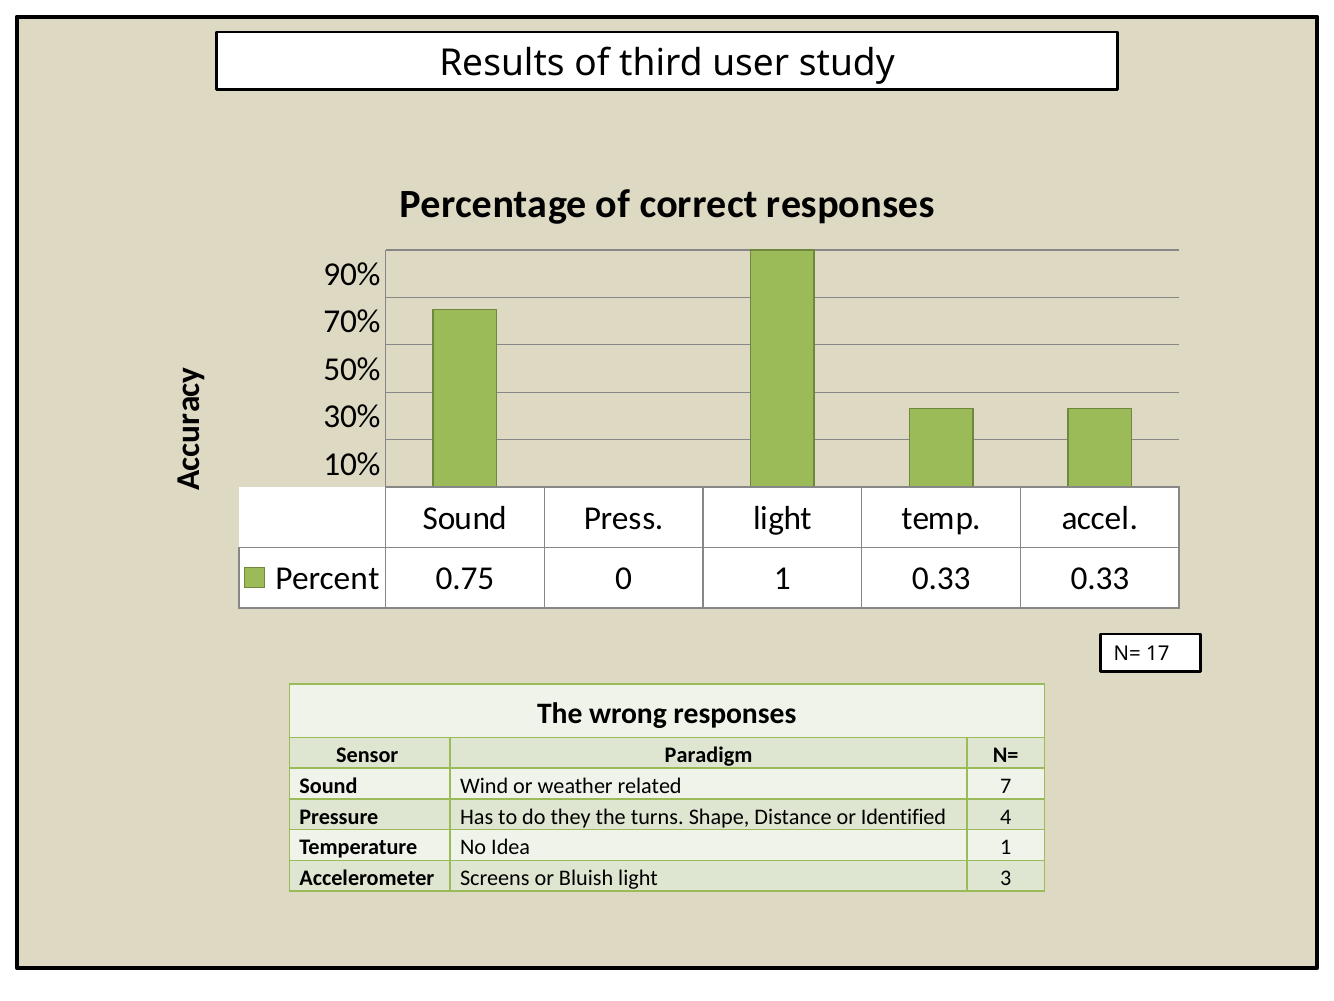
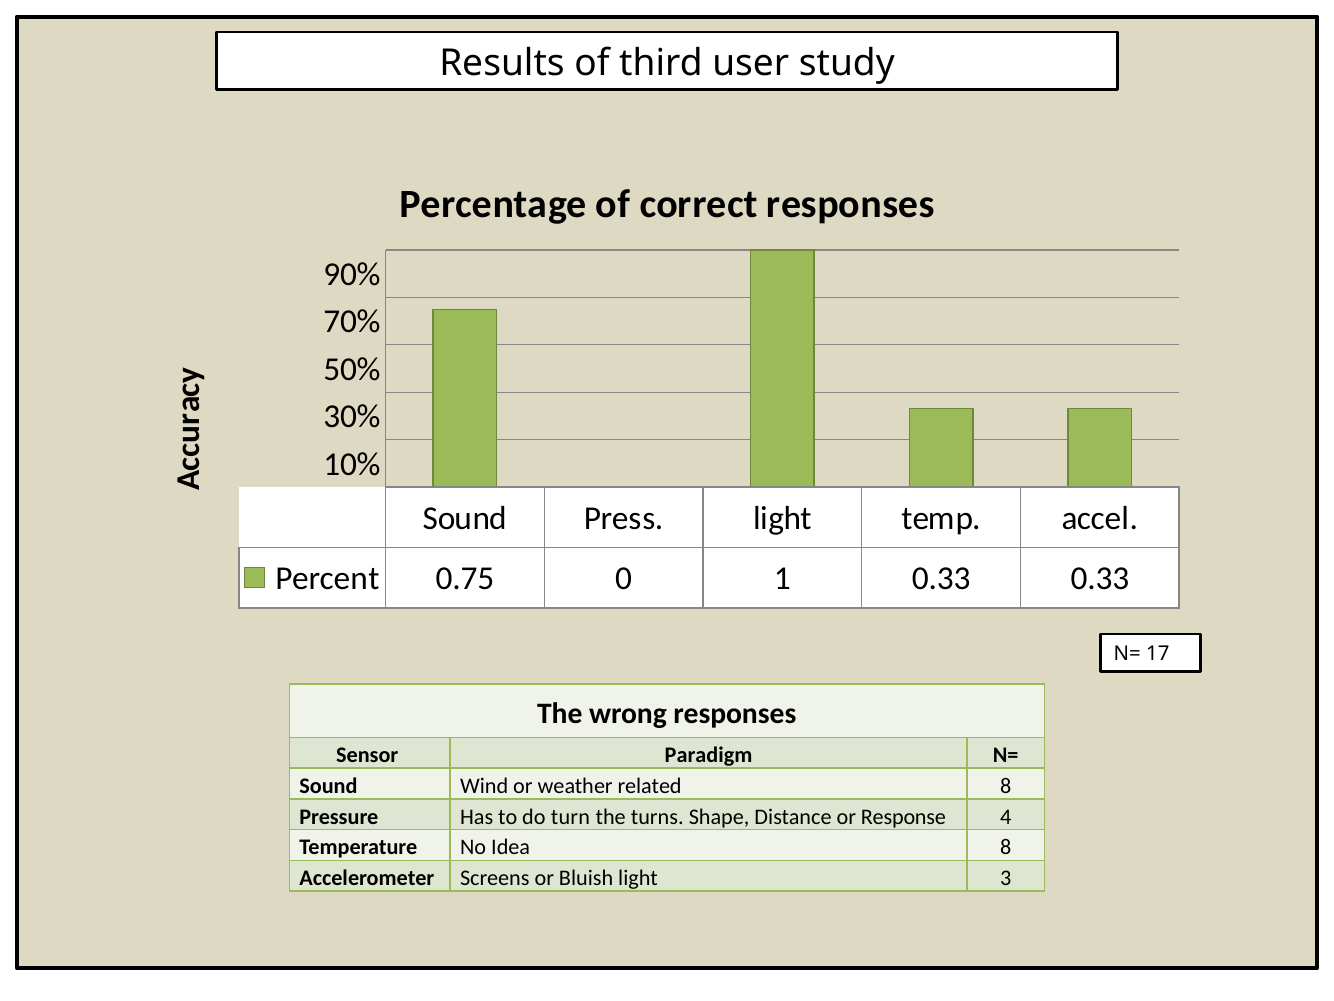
related 7: 7 -> 8
they: they -> turn
Identified: Identified -> Response
Idea 1: 1 -> 8
